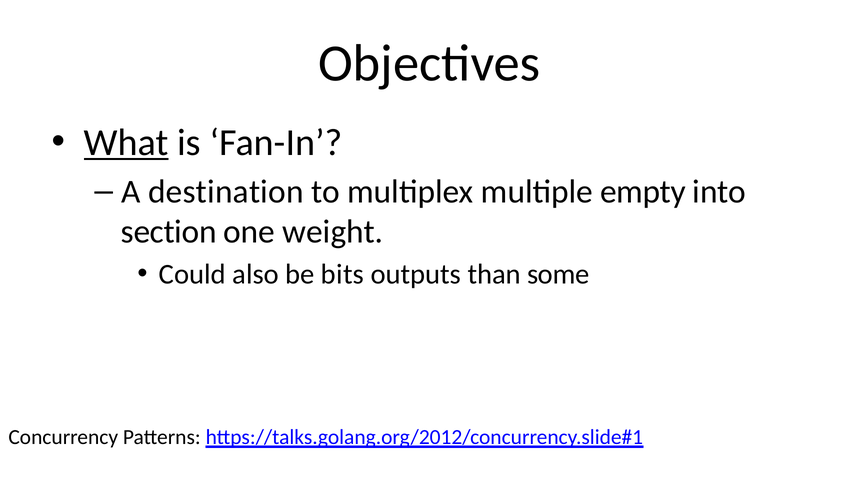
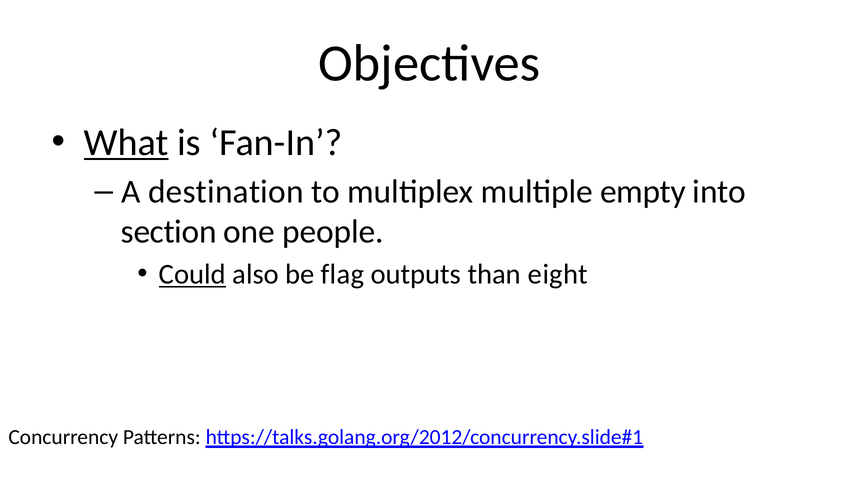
weight: weight -> people
Could underline: none -> present
bits: bits -> flag
some: some -> eight
